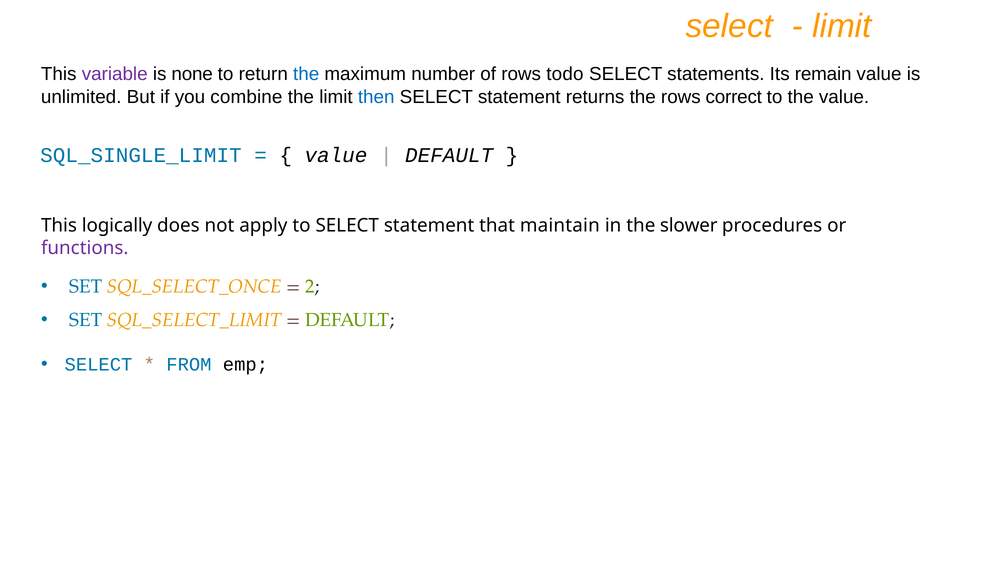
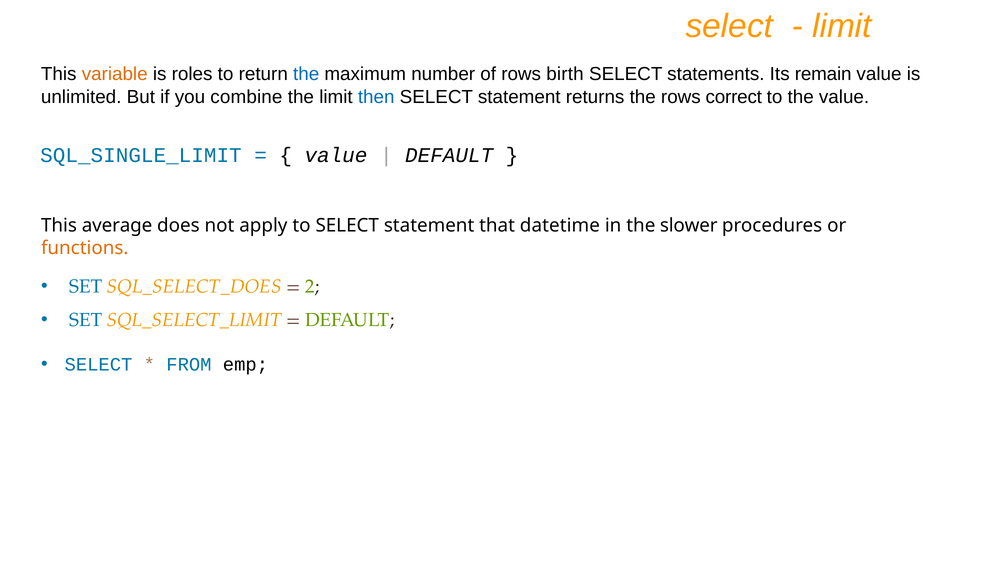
variable colour: purple -> orange
none: none -> roles
todo: todo -> birth
logically: logically -> average
maintain: maintain -> datetime
functions colour: purple -> orange
SQL_SELECT_ONCE: SQL_SELECT_ONCE -> SQL_SELECT_DOES
